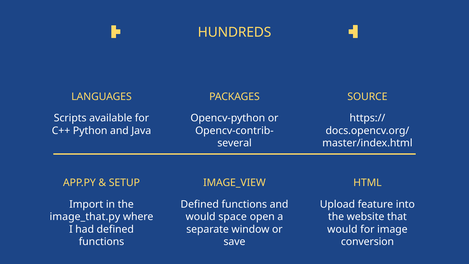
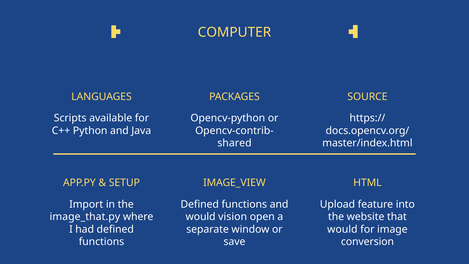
HUNDREDS: HUNDREDS -> COMPUTER
several: several -> shared
space: space -> vision
